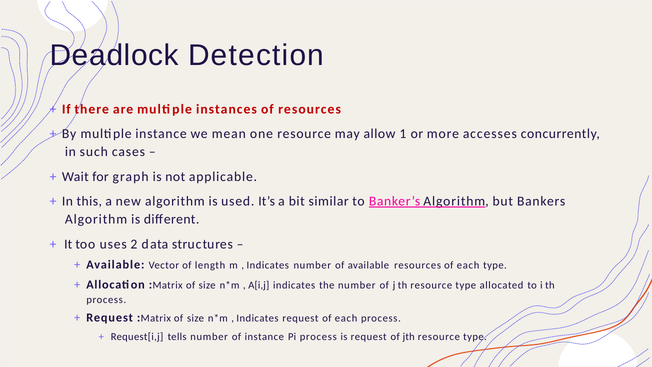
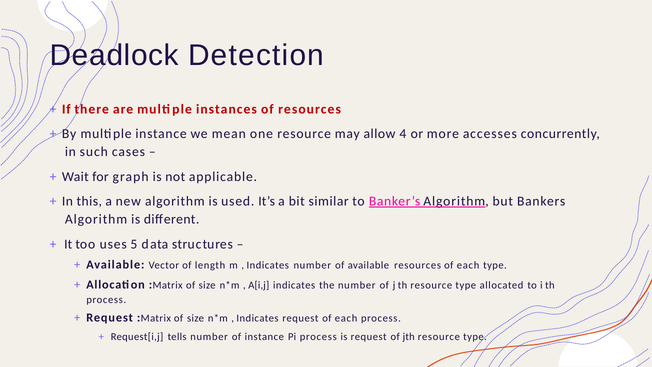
1: 1 -> 4
2: 2 -> 5
